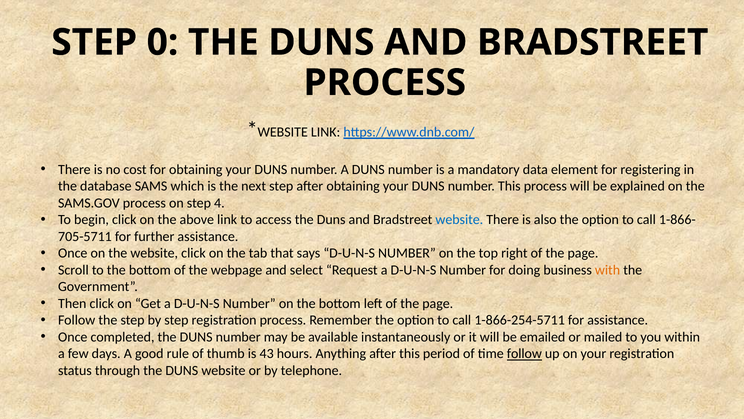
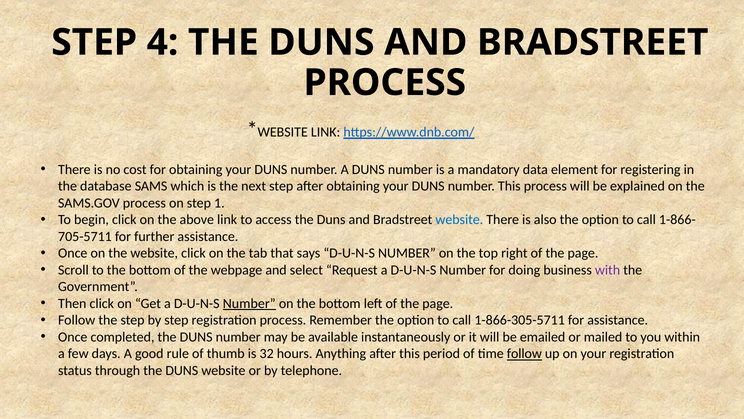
0: 0 -> 4
4: 4 -> 1
with colour: orange -> purple
Number at (249, 303) underline: none -> present
1-866-254-5711: 1-866-254-5711 -> 1-866-305-5711
43: 43 -> 32
